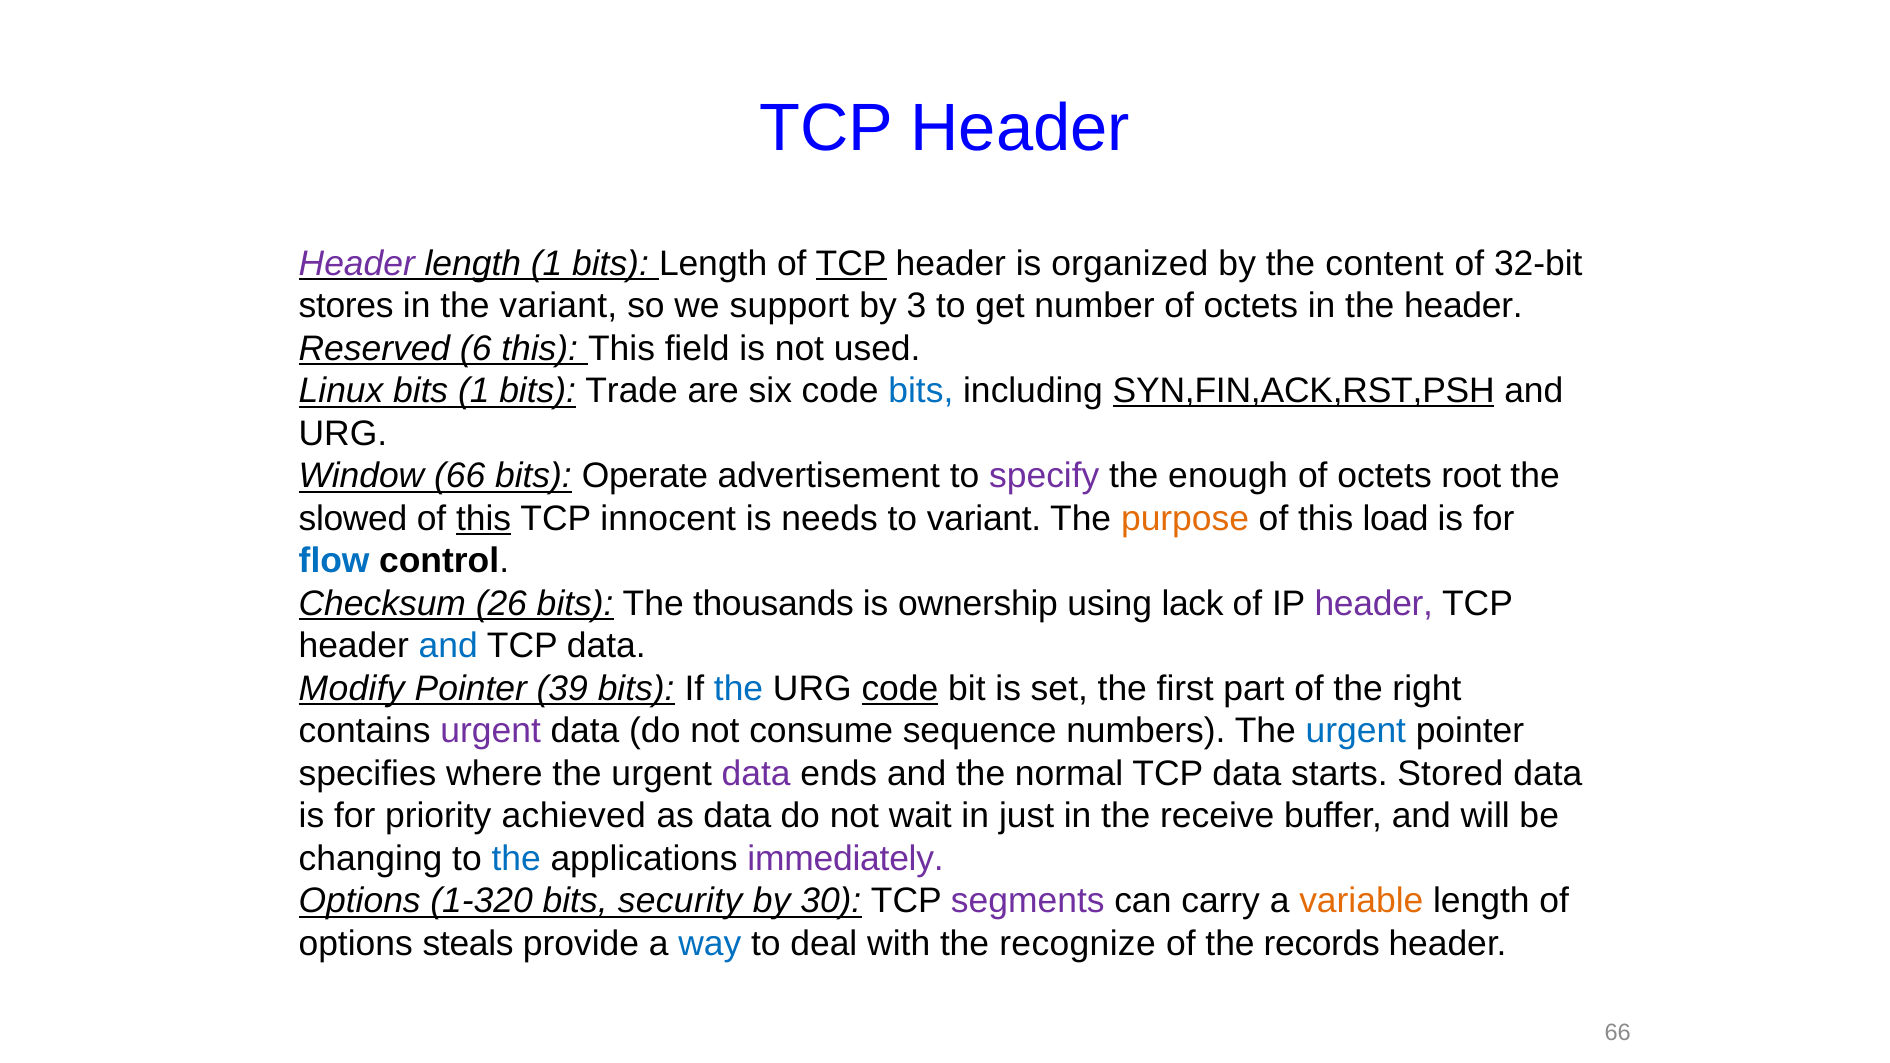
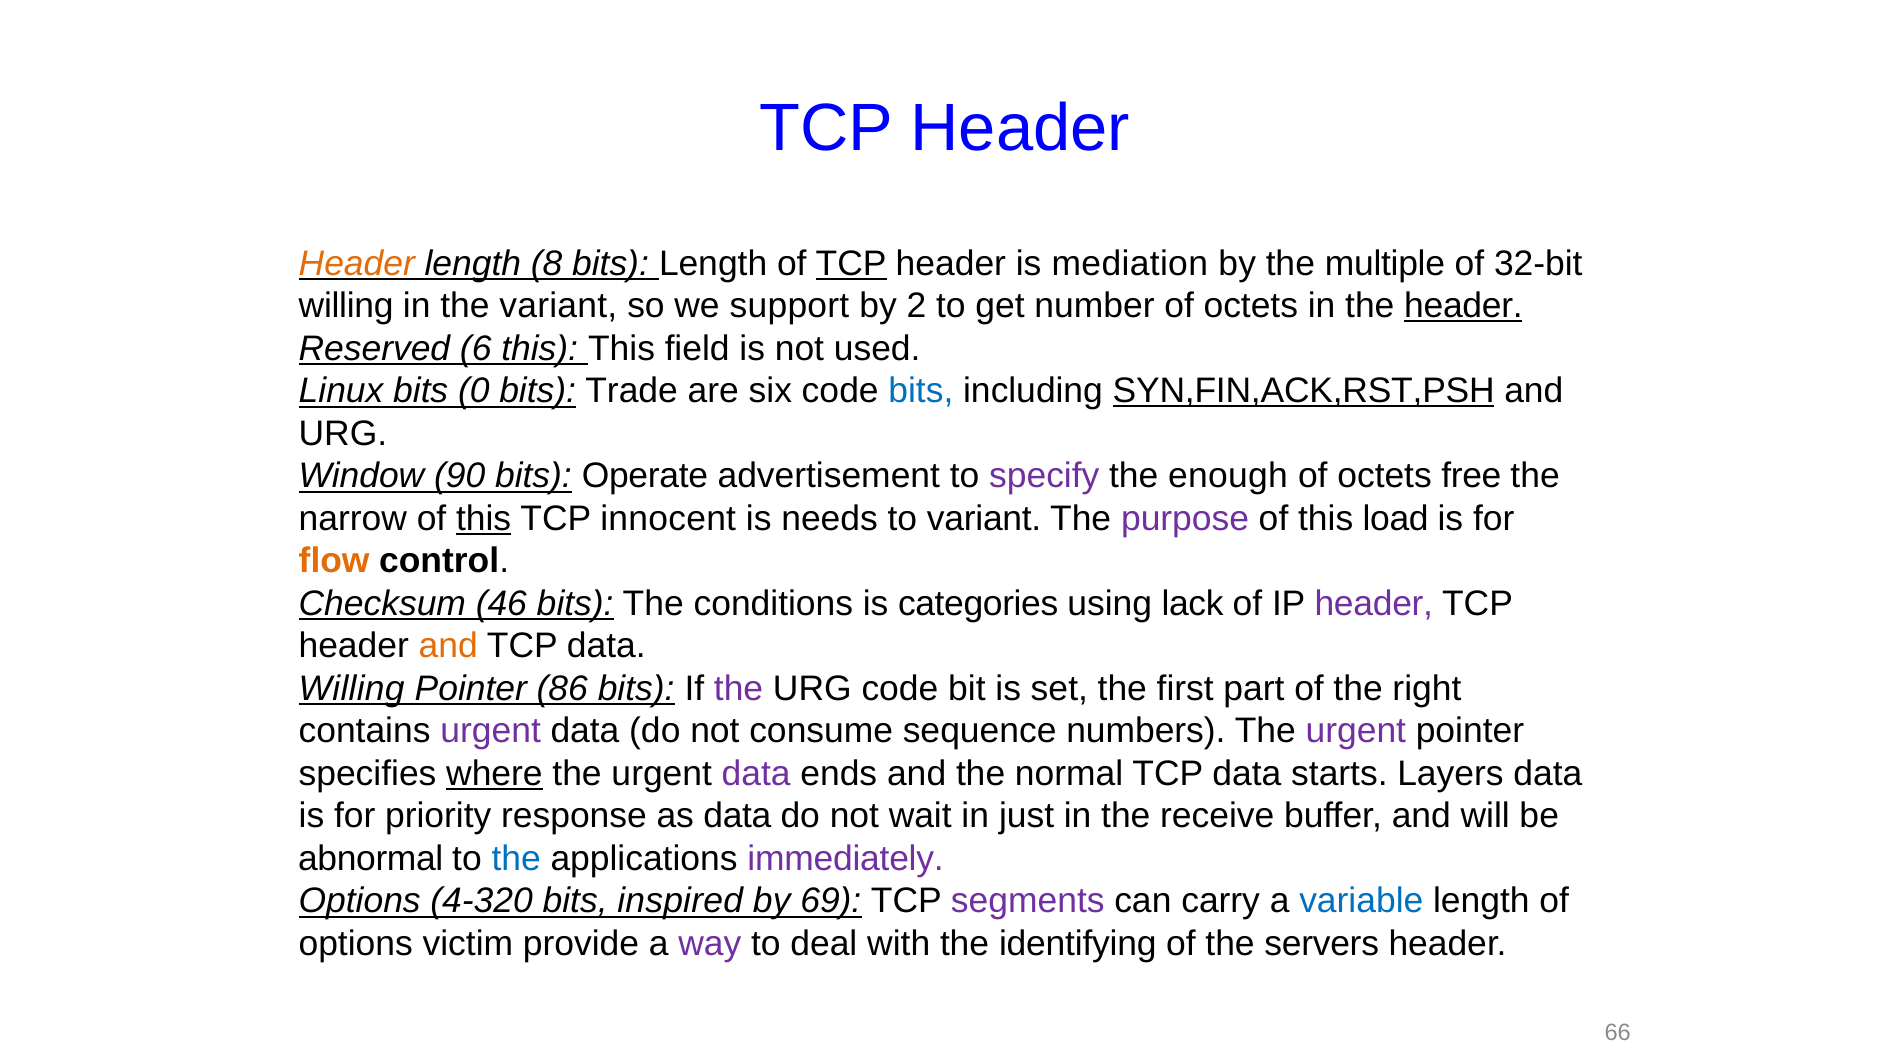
Header at (357, 263) colour: purple -> orange
length 1: 1 -> 8
organized: organized -> mediation
content: content -> multiple
stores at (346, 306): stores -> willing
3: 3 -> 2
header at (1463, 306) underline: none -> present
bits 1: 1 -> 0
Window 66: 66 -> 90
root: root -> free
slowed: slowed -> narrow
purpose colour: orange -> purple
flow colour: blue -> orange
26: 26 -> 46
thousands: thousands -> conditions
ownership: ownership -> categories
and at (448, 646) colour: blue -> orange
Modify at (352, 689): Modify -> Willing
39: 39 -> 86
the at (739, 689) colour: blue -> purple
code at (900, 689) underline: present -> none
urgent at (1356, 731) colour: blue -> purple
where underline: none -> present
Stored: Stored -> Layers
achieved: achieved -> response
changing: changing -> abnormal
1-320: 1-320 -> 4-320
security: security -> inspired
30: 30 -> 69
variable colour: orange -> blue
steals: steals -> victim
way colour: blue -> purple
recognize: recognize -> identifying
records: records -> servers
